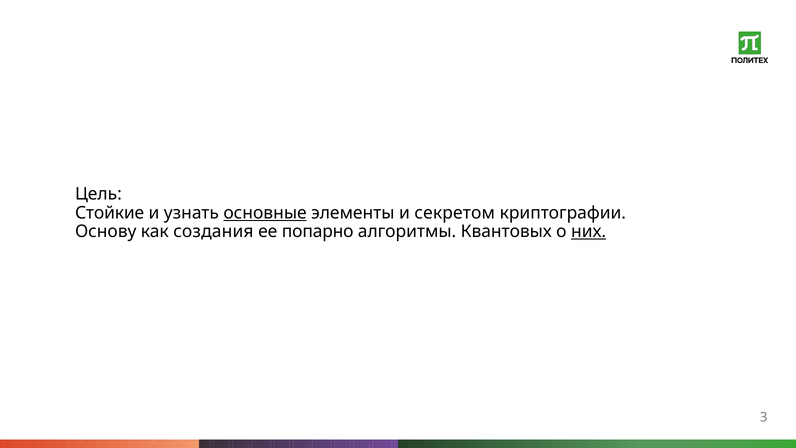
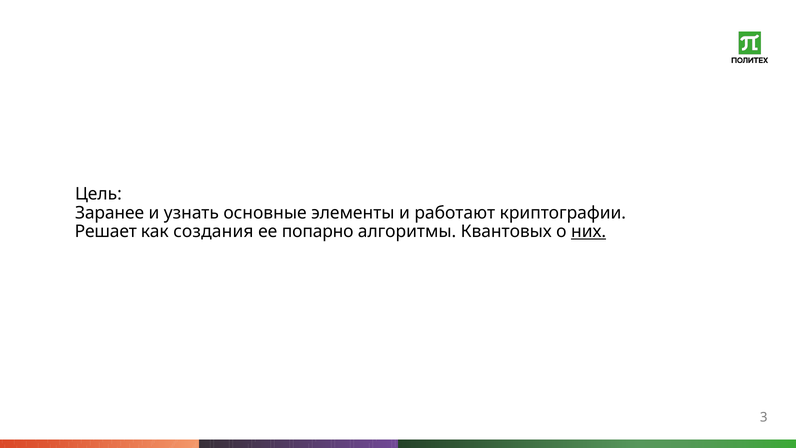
Стойкие: Стойкие -> Заранее
основные underline: present -> none
секретом: секретом -> работают
Основу: Основу -> Решает
